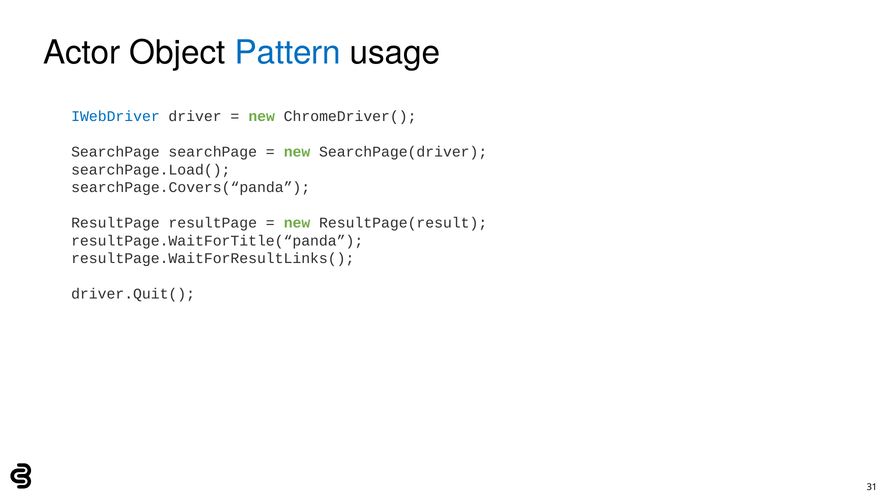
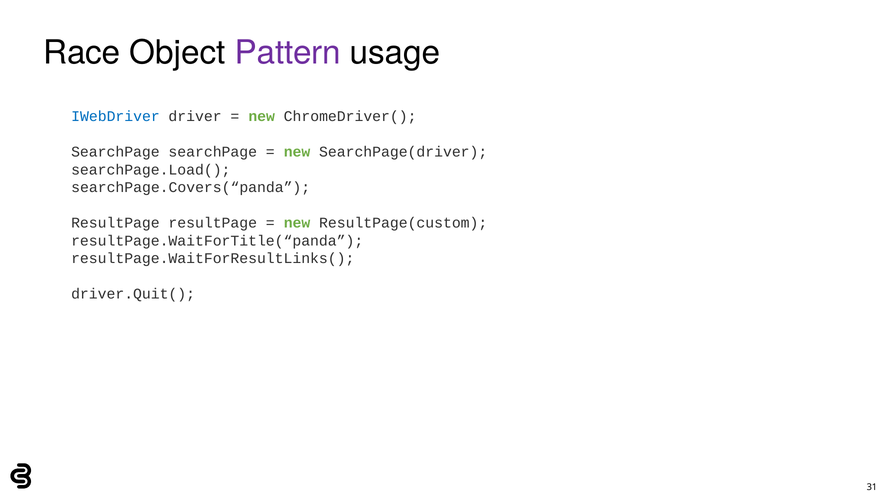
Actor: Actor -> Race
Pattern colour: blue -> purple
ResultPage(result: ResultPage(result -> ResultPage(custom
